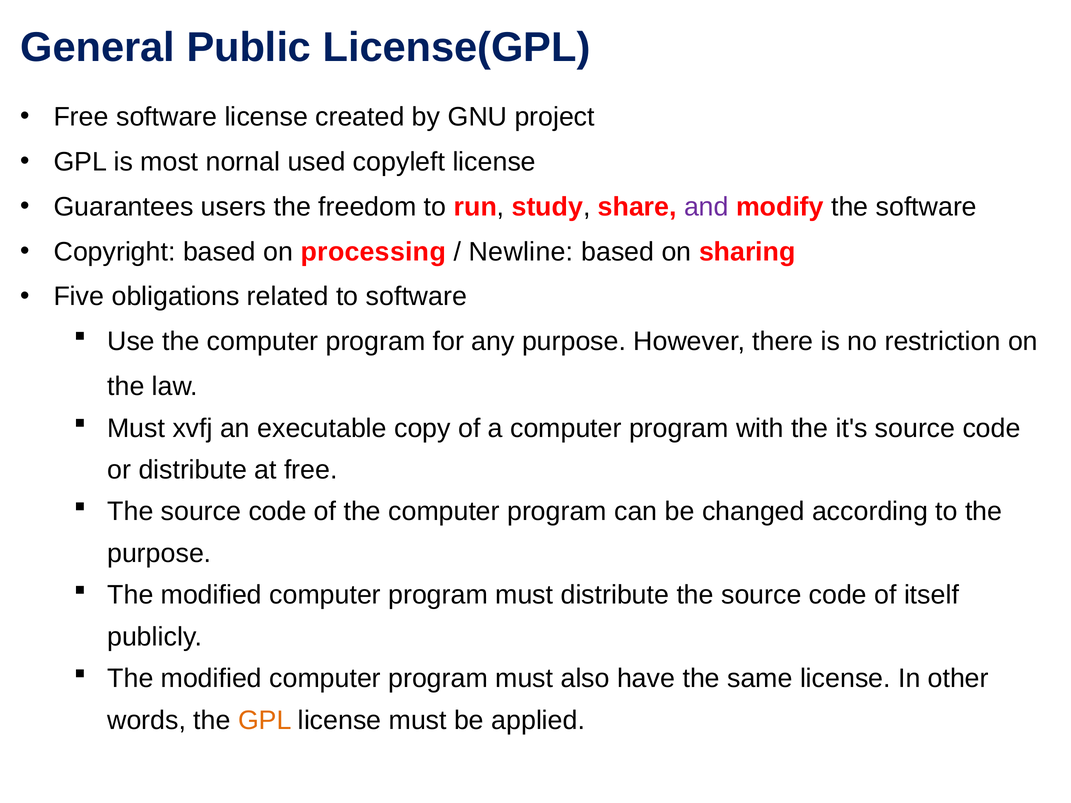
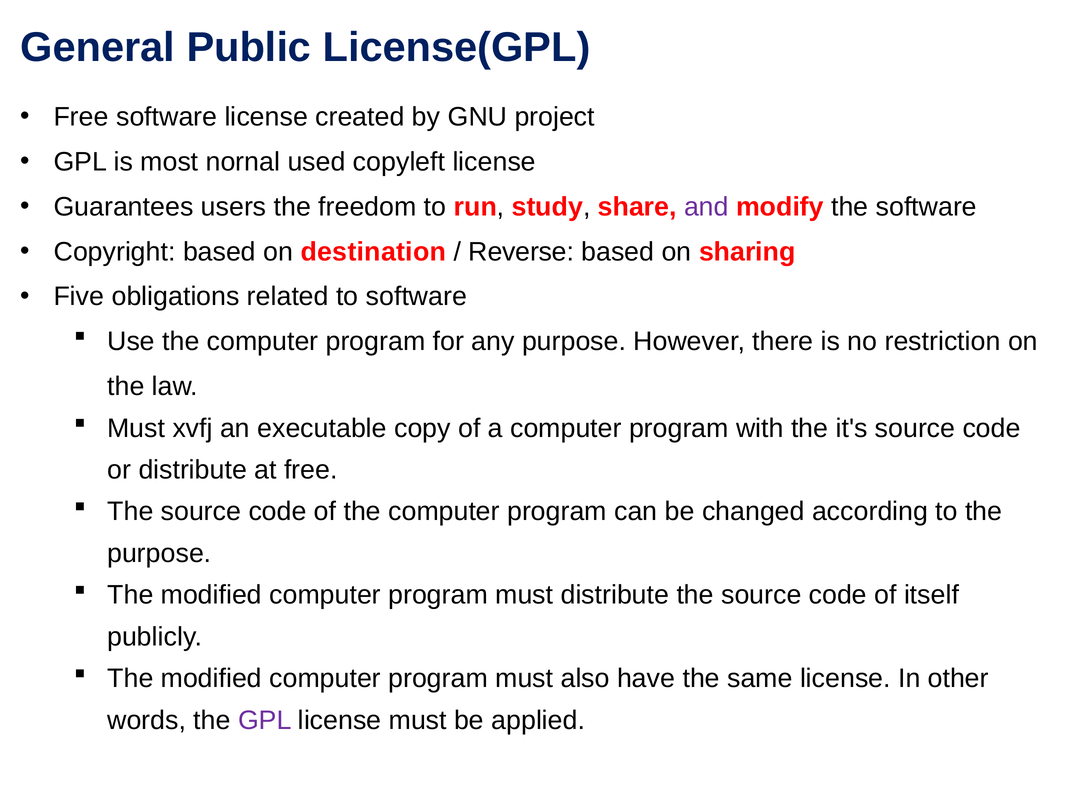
processing: processing -> destination
Newline: Newline -> Reverse
GPL at (265, 721) colour: orange -> purple
